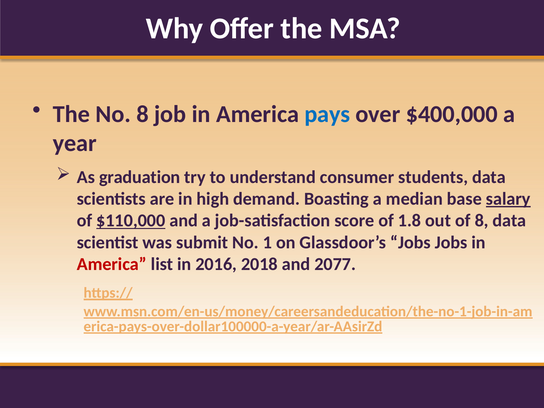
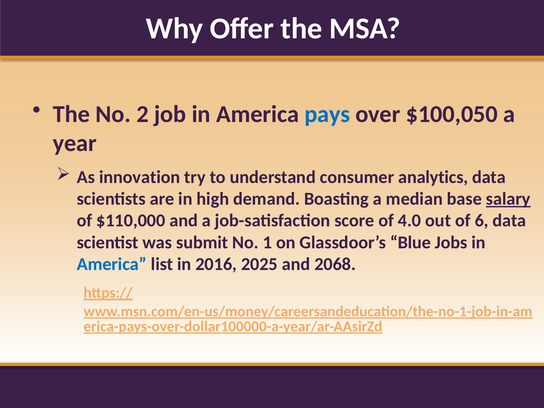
No 8: 8 -> 2
$400,000: $400,000 -> $100,050
graduation: graduation -> innovation
students: students -> analytics
$110,000 underline: present -> none
1.8: 1.8 -> 4.0
of 8: 8 -> 6
Glassdoor’s Jobs: Jobs -> Blue
America at (112, 264) colour: red -> blue
2018: 2018 -> 2025
2077: 2077 -> 2068
